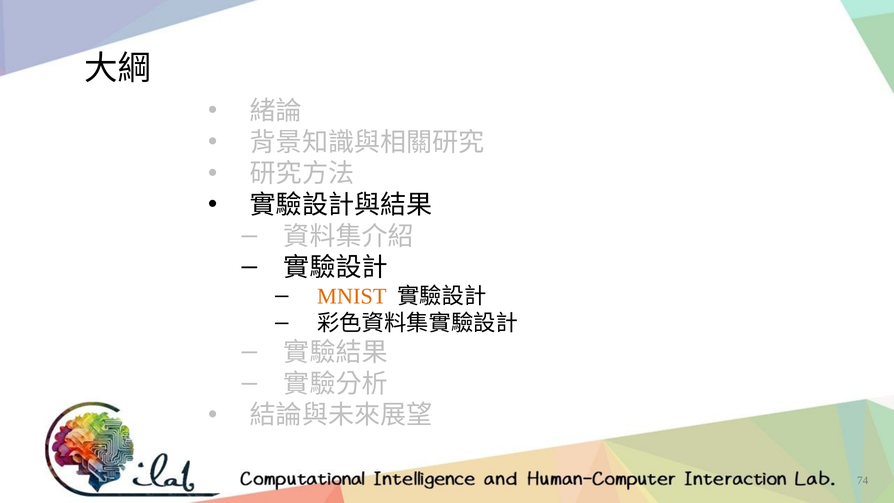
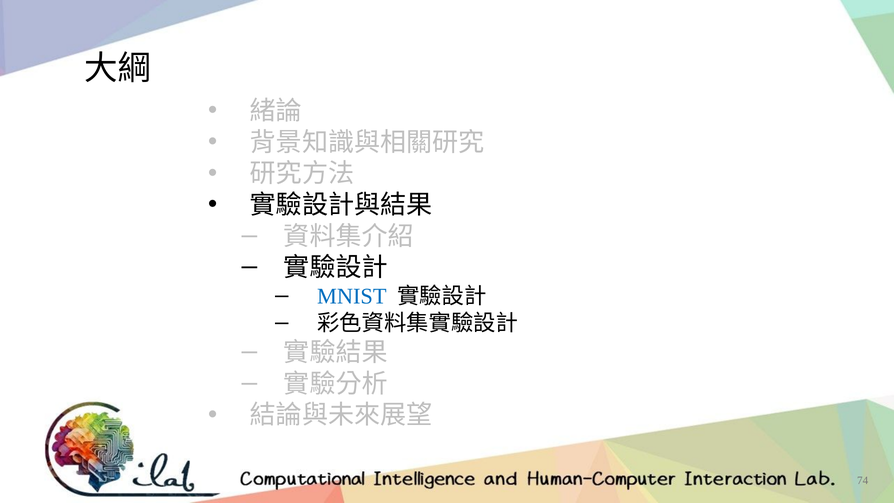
MNIST colour: orange -> blue
